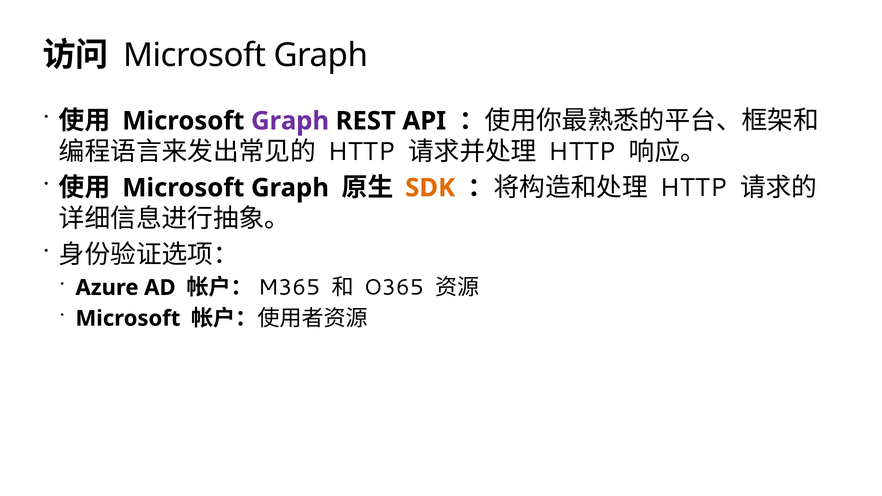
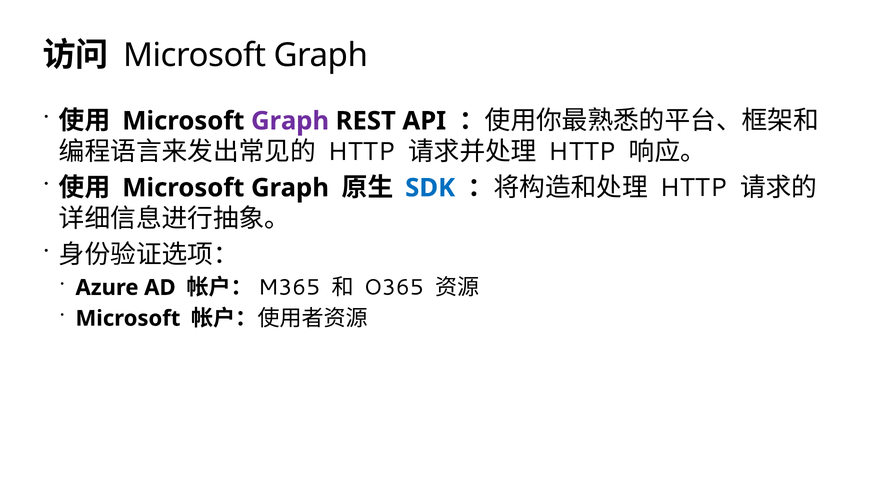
SDK colour: orange -> blue
